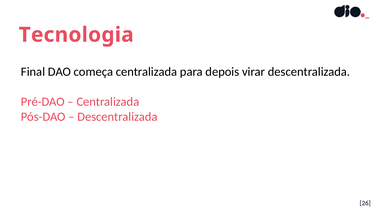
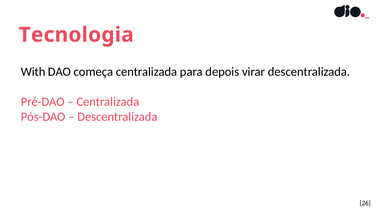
Final: Final -> With
